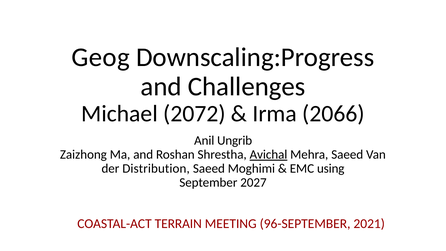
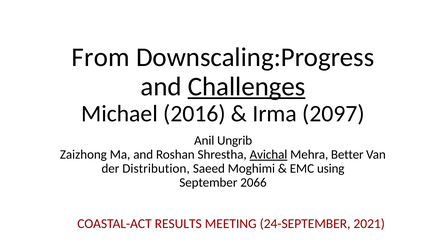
Geog: Geog -> From
Challenges underline: none -> present
2072: 2072 -> 2016
2066: 2066 -> 2097
Mehra Saeed: Saeed -> Better
2027: 2027 -> 2066
TERRAIN: TERRAIN -> RESULTS
96-SEPTEMBER: 96-SEPTEMBER -> 24-SEPTEMBER
